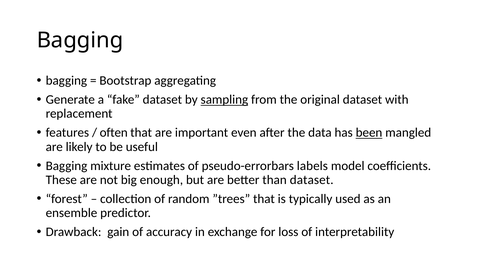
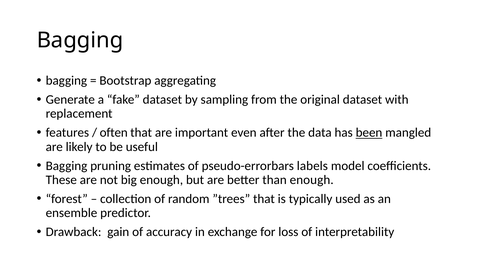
sampling underline: present -> none
mixture: mixture -> pruning
than dataset: dataset -> enough
